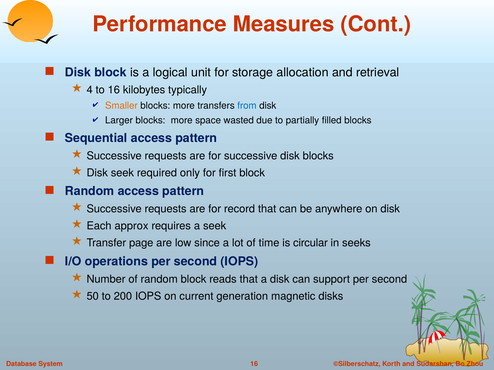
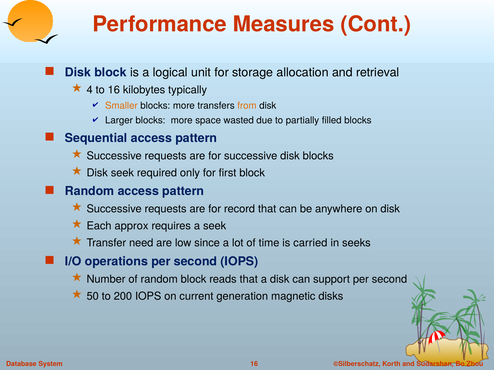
from colour: blue -> orange
page: page -> need
circular: circular -> carried
